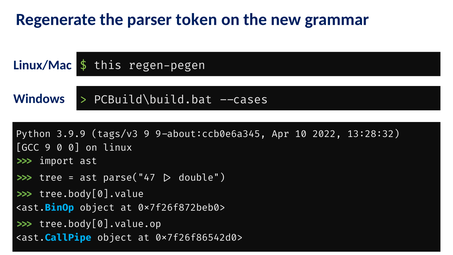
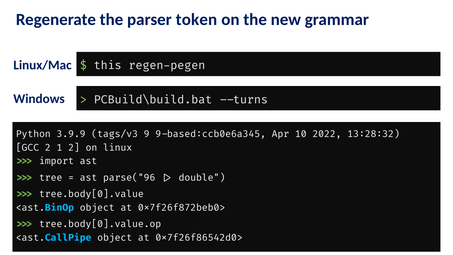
--cases: --cases -> --turns
tags/v3.9.9-about:ccb0e6a345: tags/v3.9.9-about:ccb0e6a345 -> tags/v3.9.9-based:ccb0e6a345
9.0.0: 9.0.0 -> 2.1.2
ast.parse("47: ast.parse("47 -> ast.parse("96
